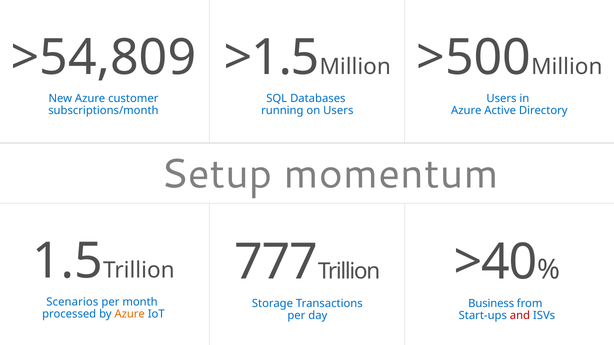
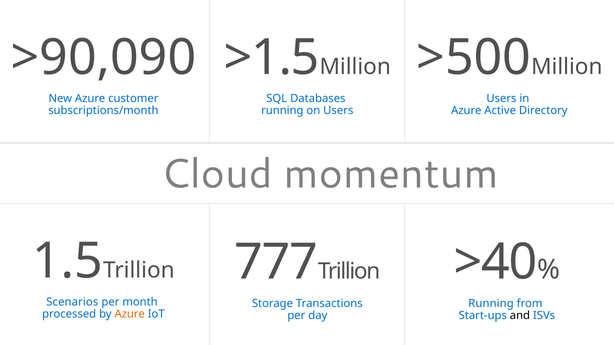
>54,809: >54,809 -> >90,090
Setup: Setup -> Cloud
Business at (491, 304): Business -> Running
and colour: red -> black
